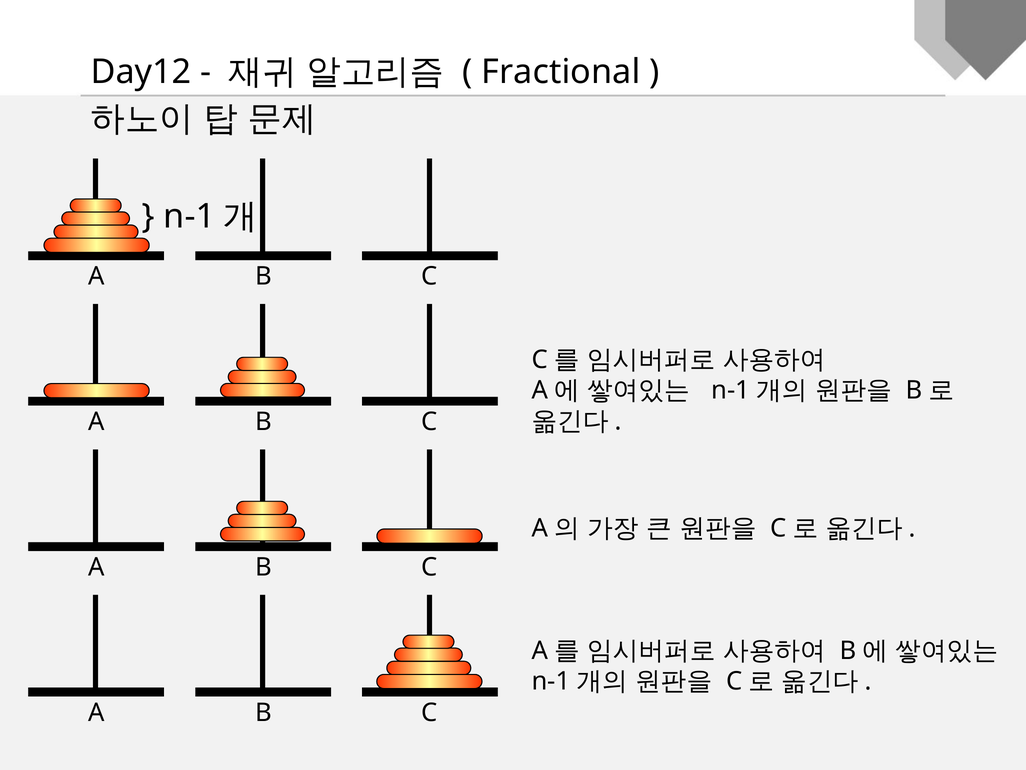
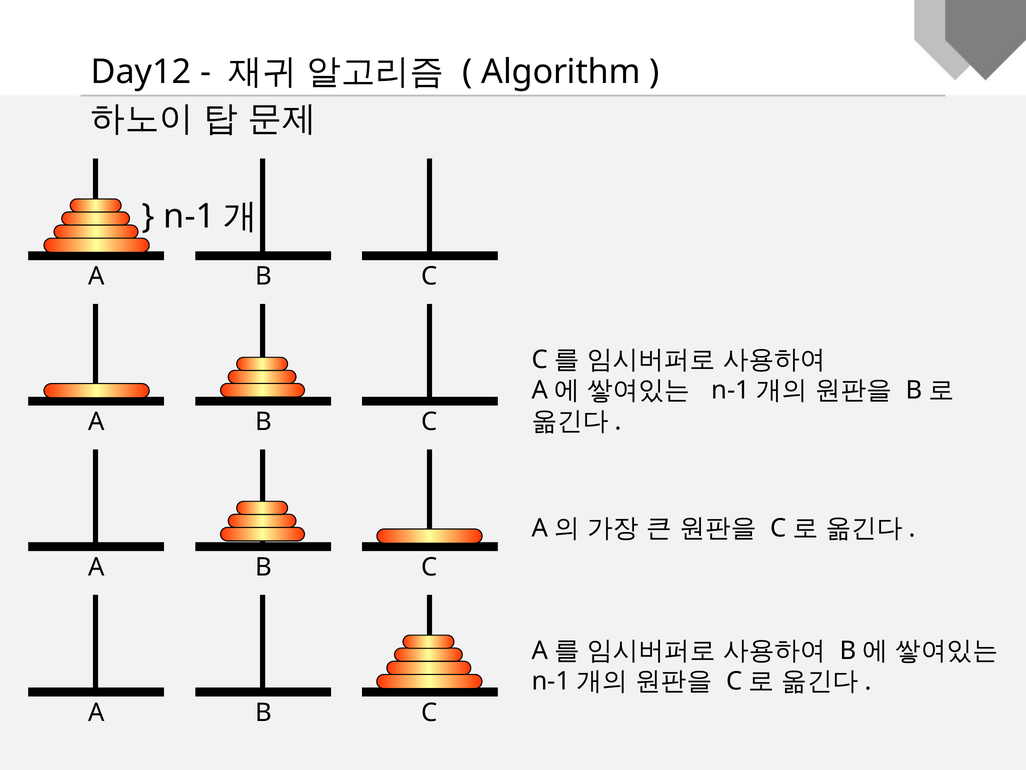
Fractional: Fractional -> Algorithm
